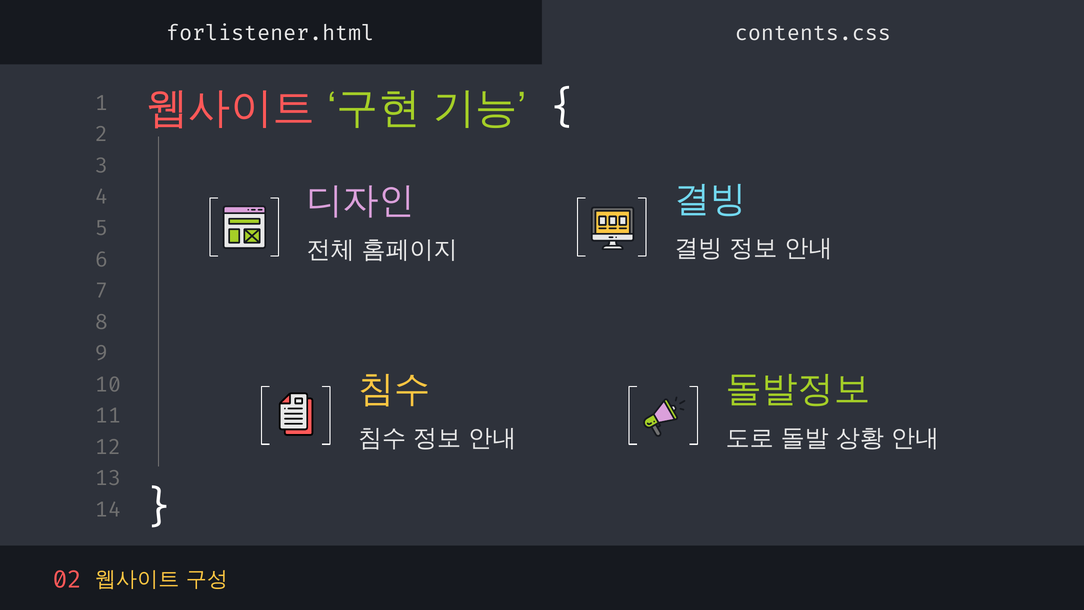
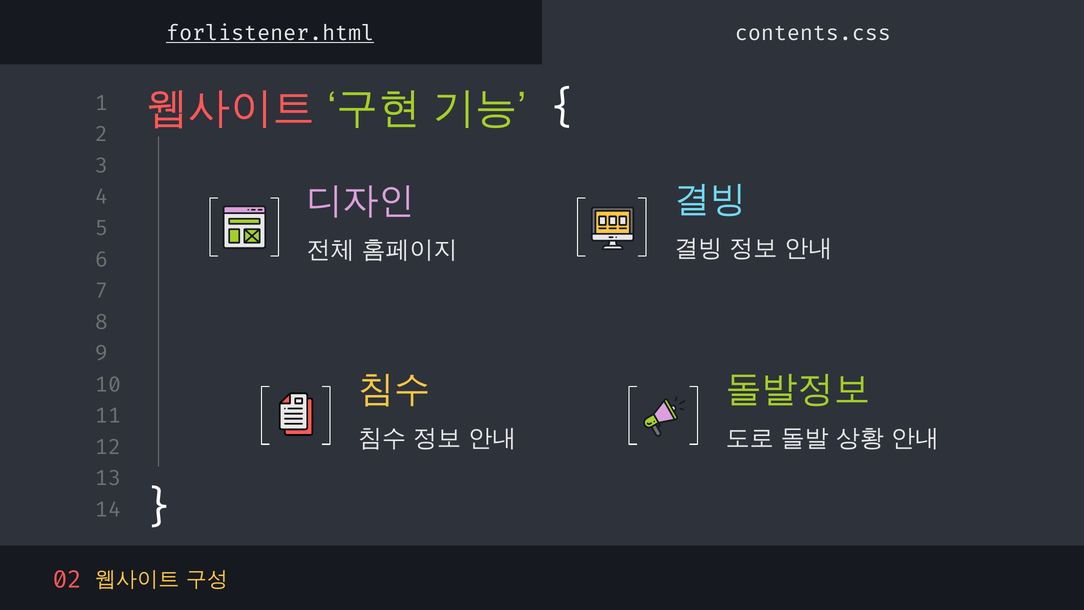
forlistener.html underline: none -> present
